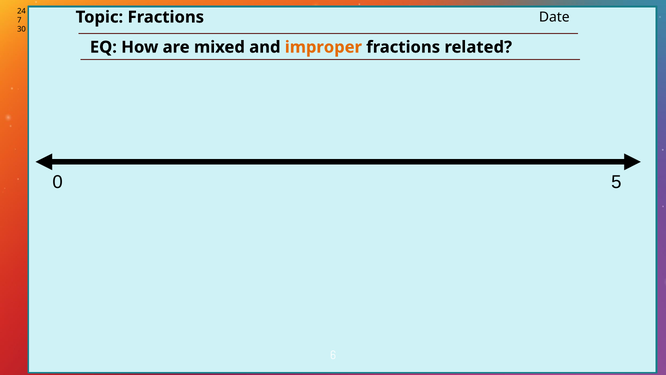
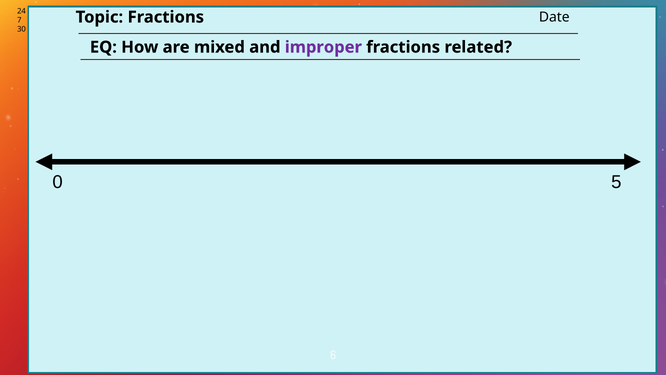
improper colour: orange -> purple
